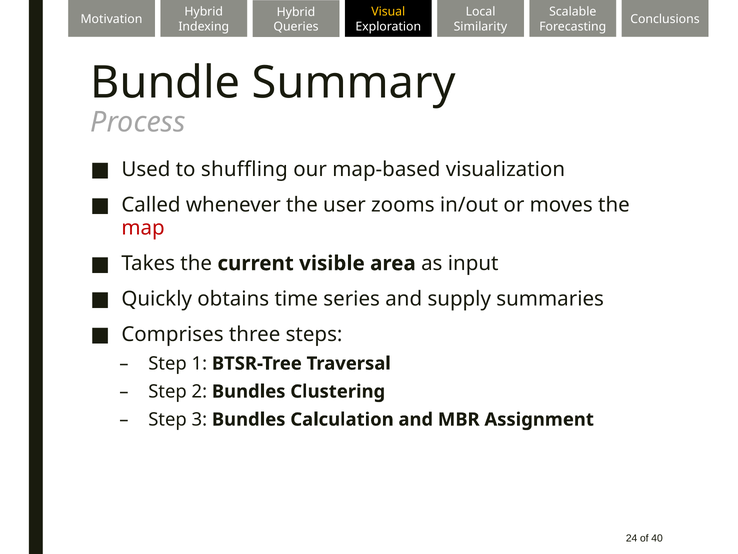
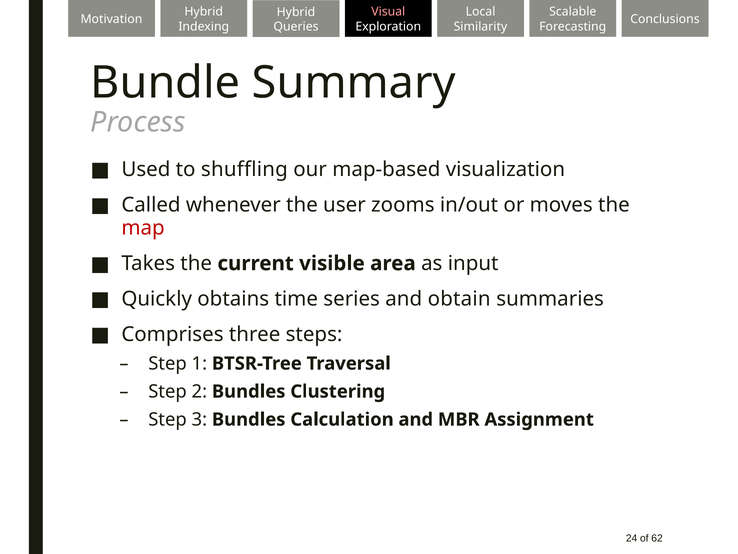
Visual colour: yellow -> pink
supply: supply -> obtain
40: 40 -> 62
